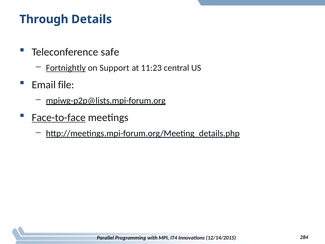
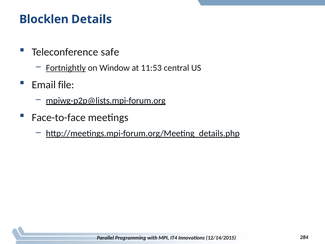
Through: Through -> Blocklen
Support: Support -> Window
11:23: 11:23 -> 11:53
Face-to-face underline: present -> none
